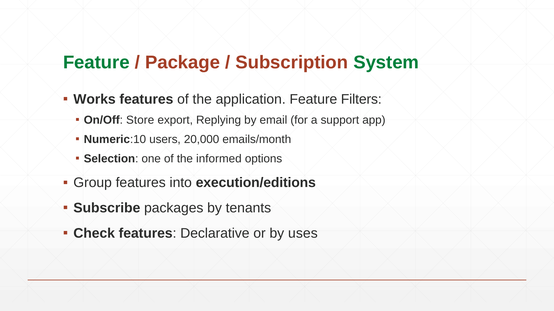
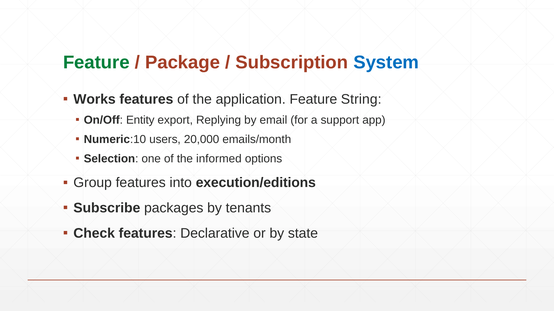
System colour: green -> blue
Filters: Filters -> String
Store: Store -> Entity
uses: uses -> state
